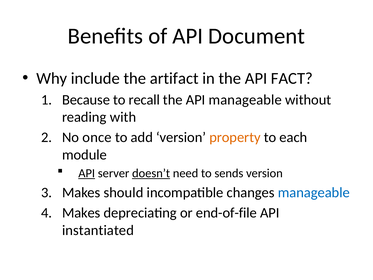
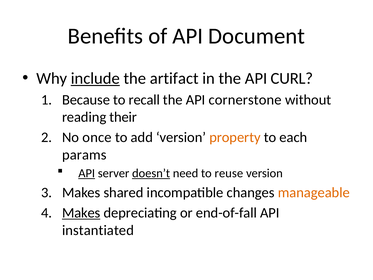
include underline: none -> present
FACT: FACT -> CURL
API manageable: manageable -> cornerstone
with: with -> their
module: module -> params
sends: sends -> reuse
should: should -> shared
manageable at (314, 192) colour: blue -> orange
Makes at (81, 213) underline: none -> present
end-of-file: end-of-file -> end-of-fall
